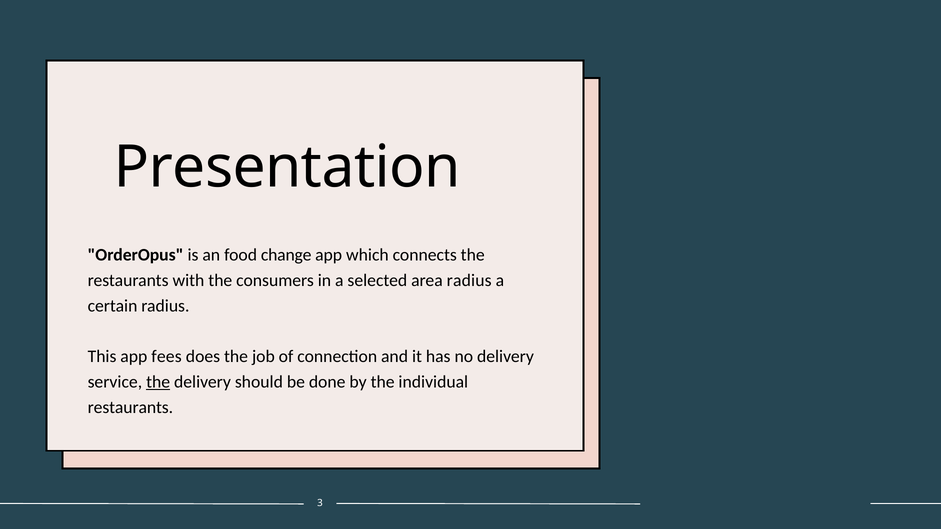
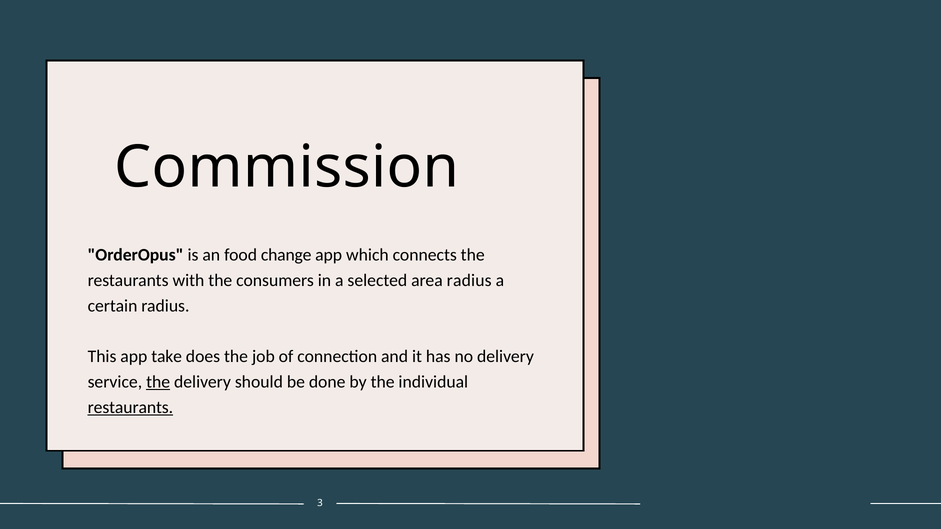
Presentation: Presentation -> Commission
fees: fees -> take
restaurants at (130, 408) underline: none -> present
